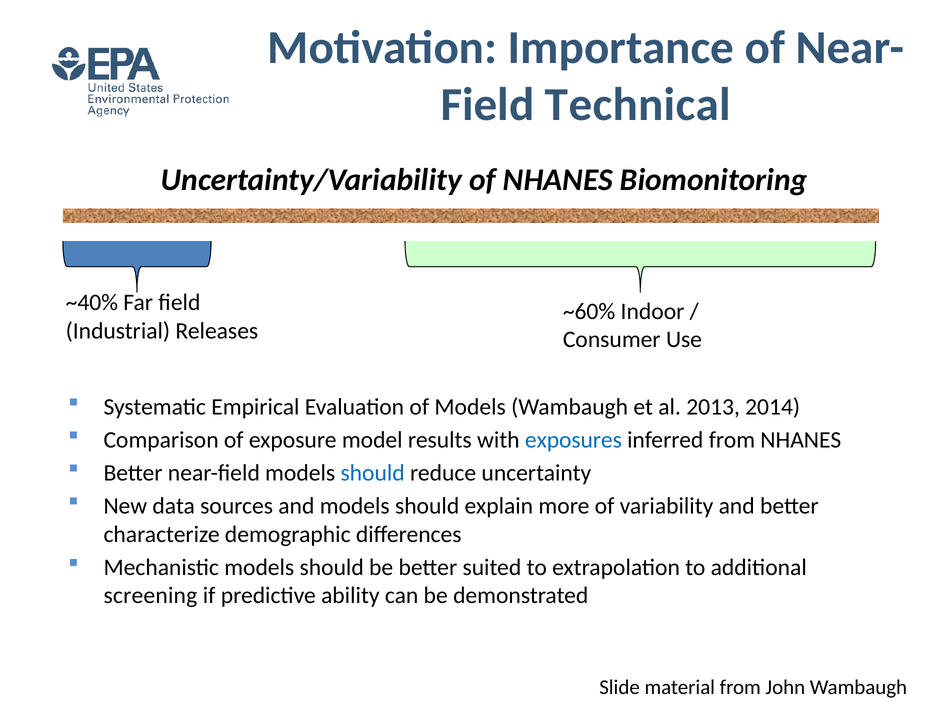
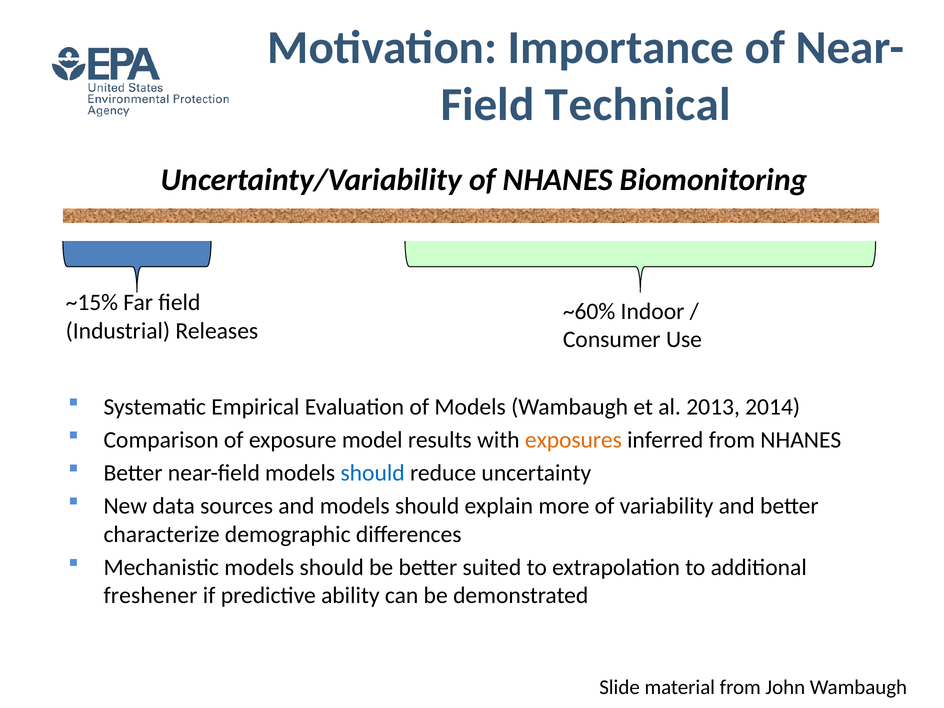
~40%: ~40% -> ~15%
exposures colour: blue -> orange
screening: screening -> freshener
